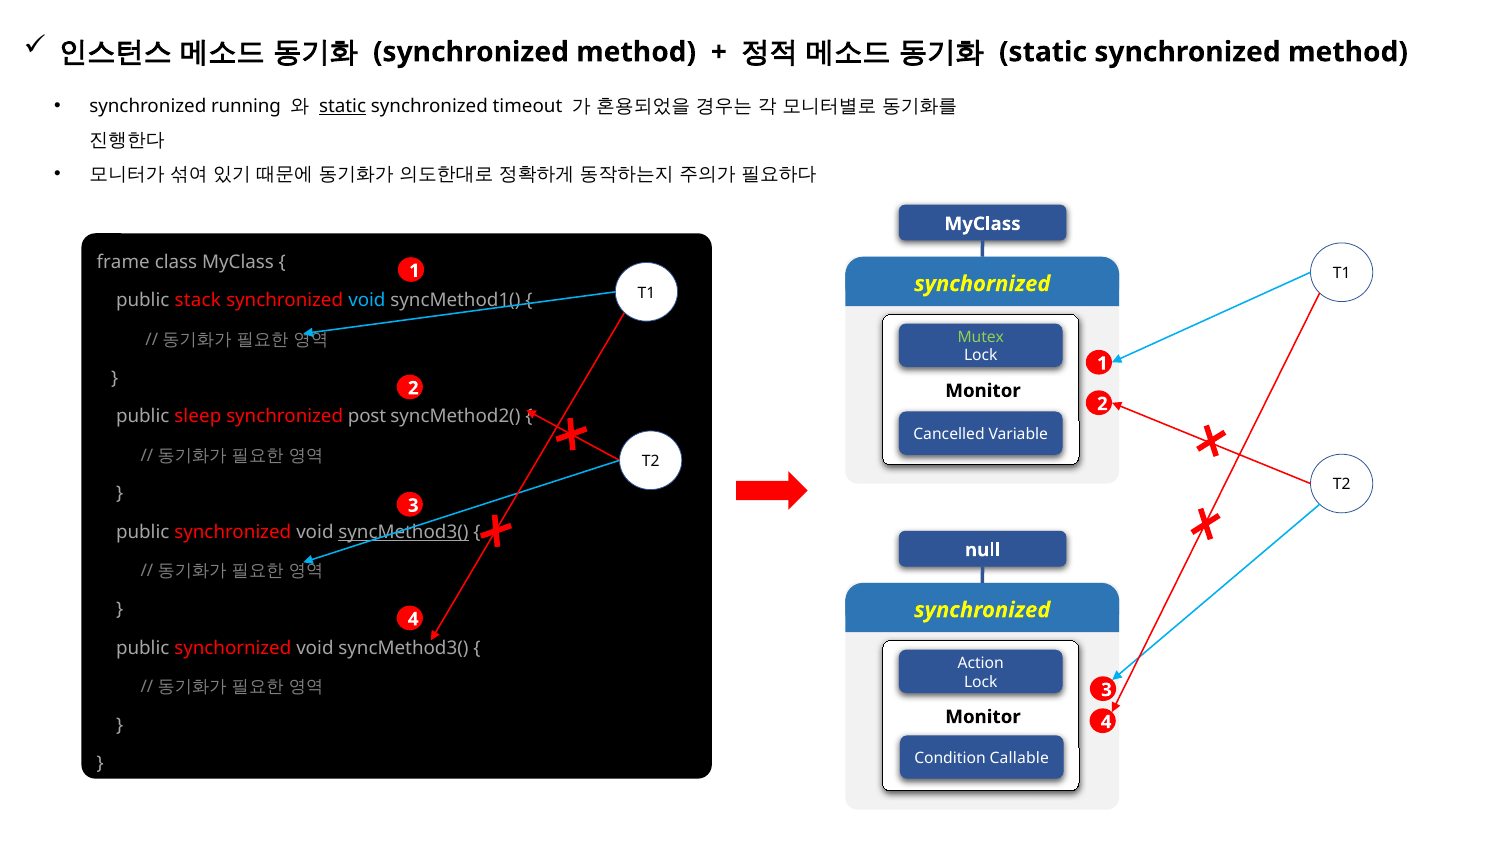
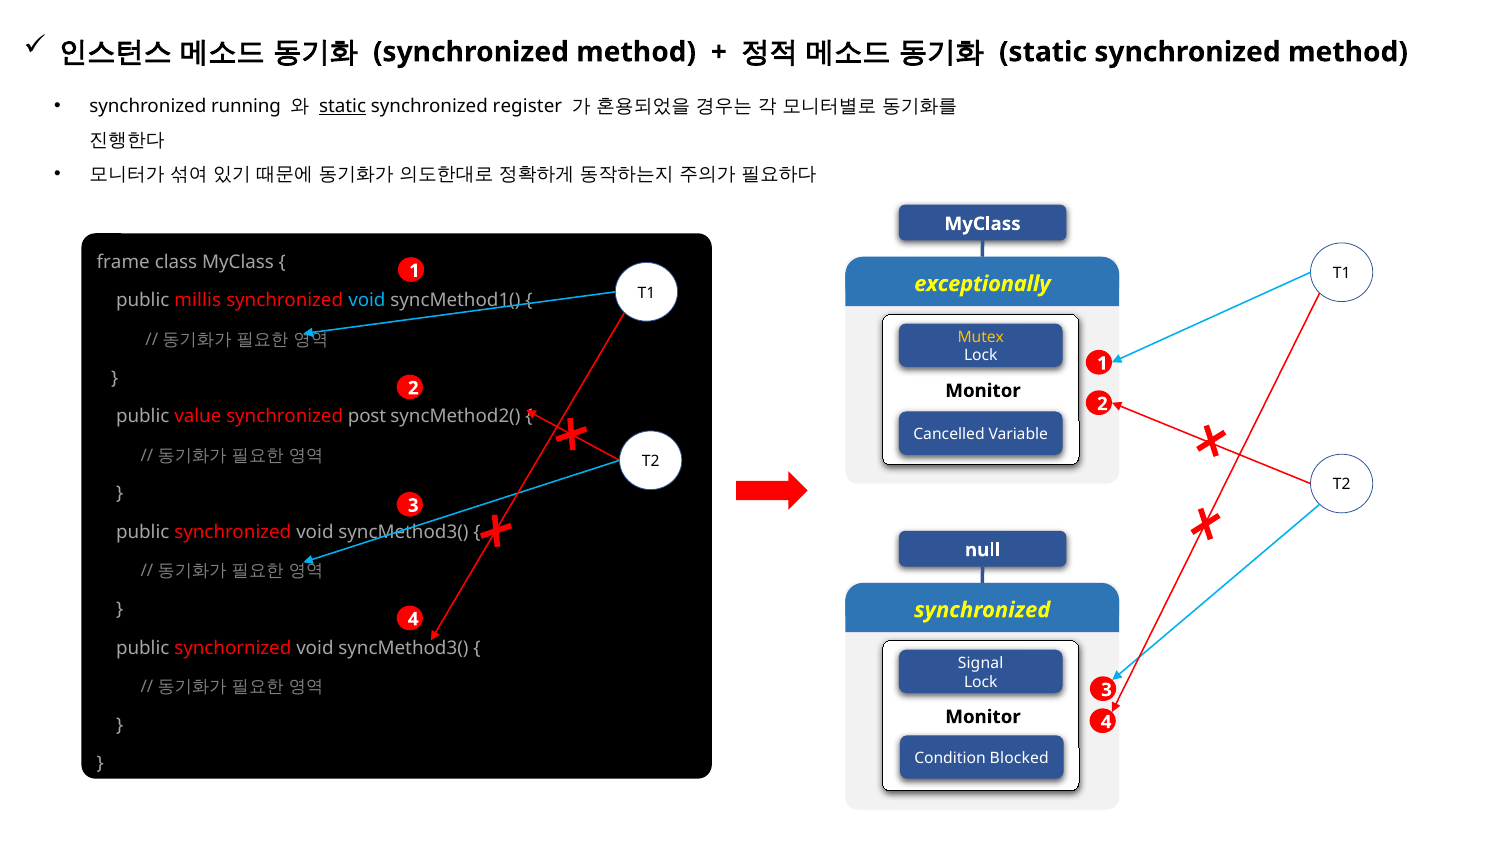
timeout: timeout -> register
synchornized at (982, 284): synchornized -> exceptionally
stack: stack -> millis
Mutex colour: light green -> yellow
sleep: sleep -> value
syncMethod3( at (403, 532) underline: present -> none
Action: Action -> Signal
Callable: Callable -> Blocked
